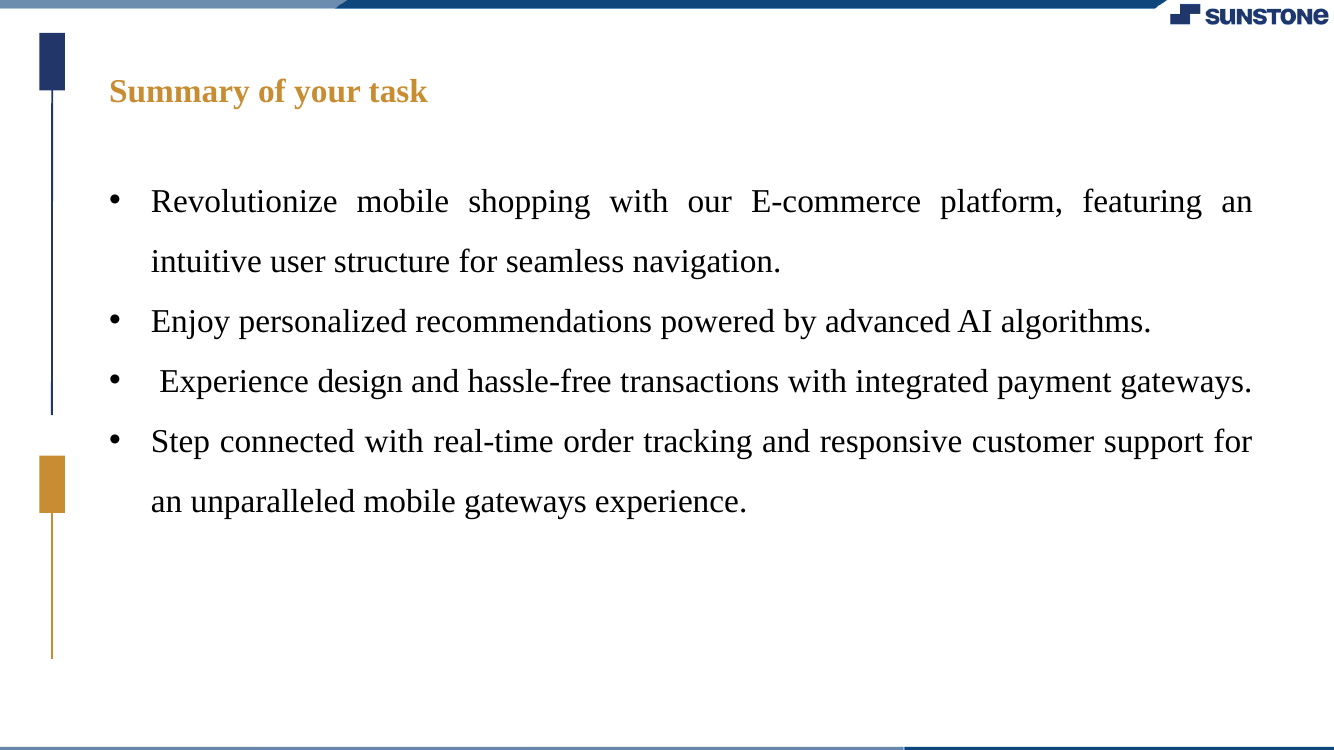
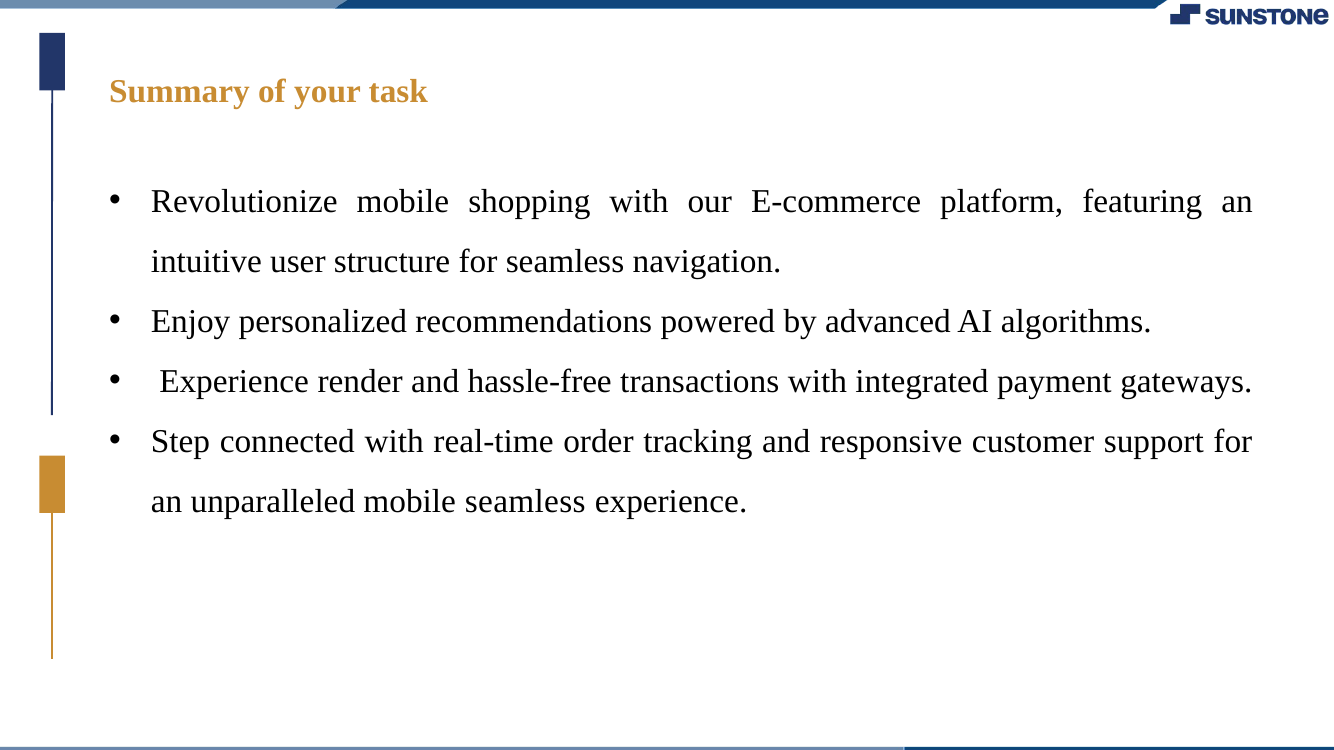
design: design -> render
mobile gateways: gateways -> seamless
